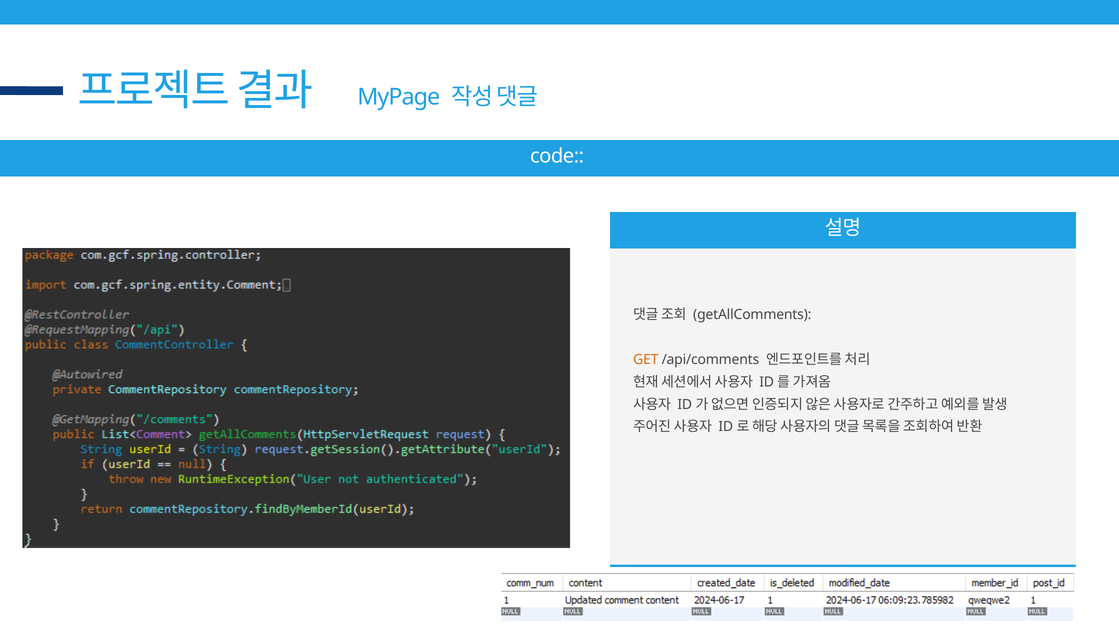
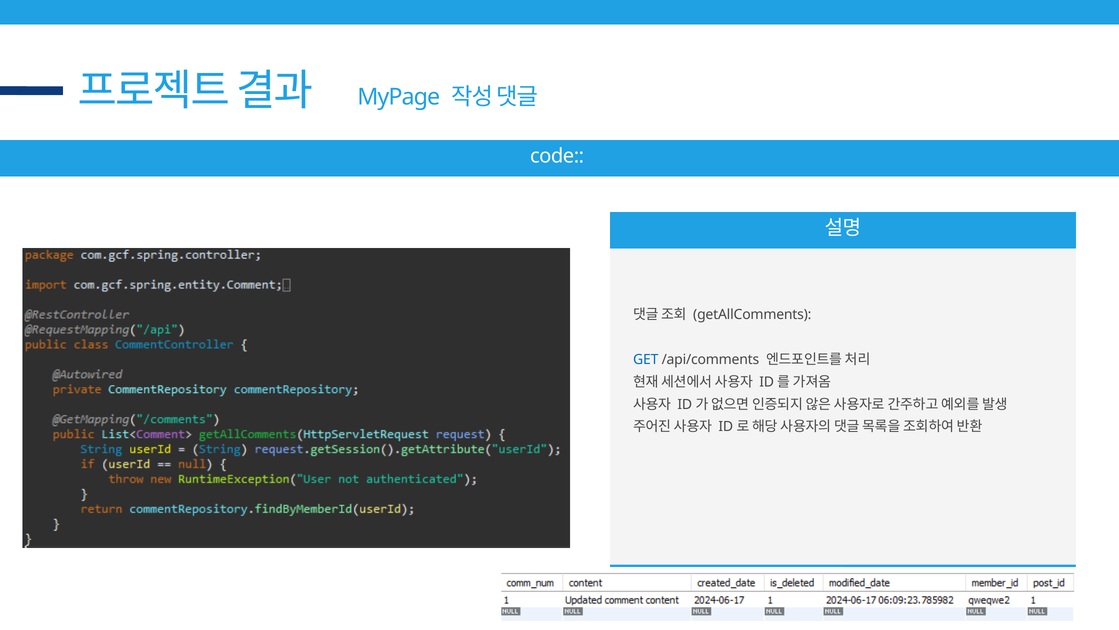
GET colour: orange -> blue
